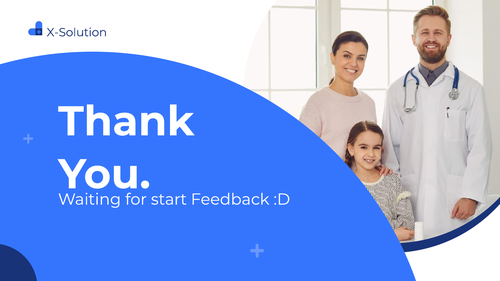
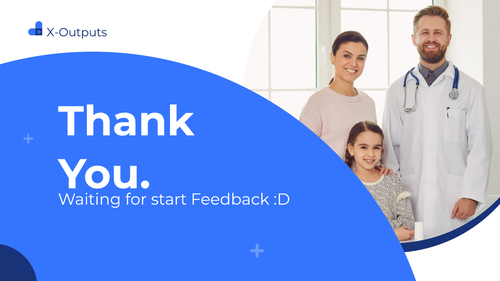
X-Solution: X-Solution -> X-Outputs
